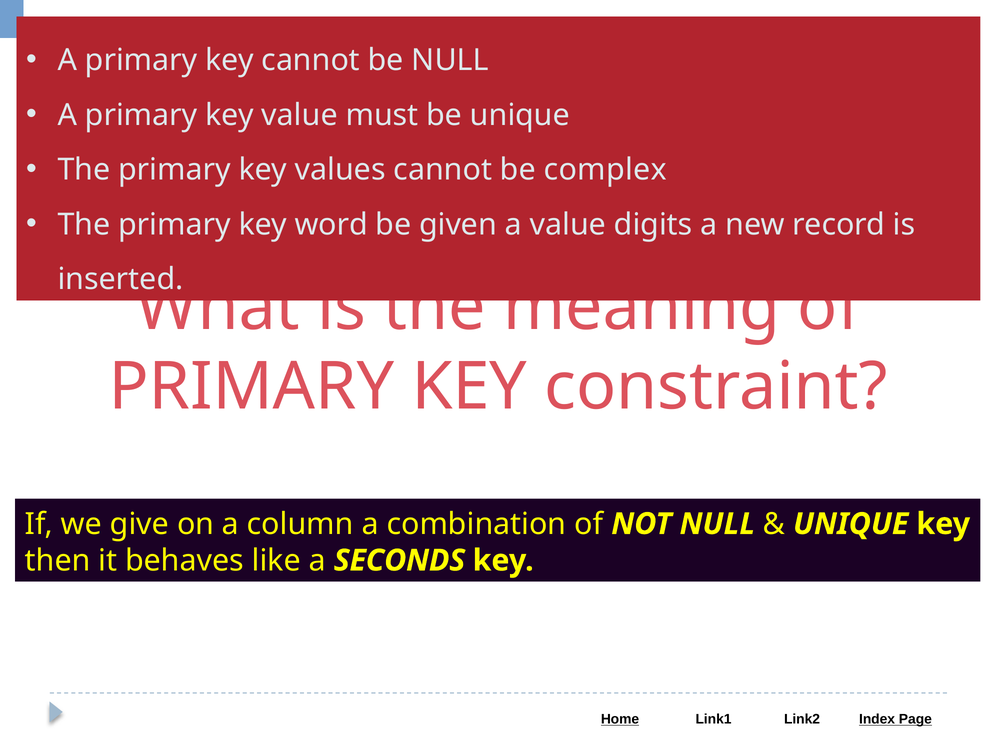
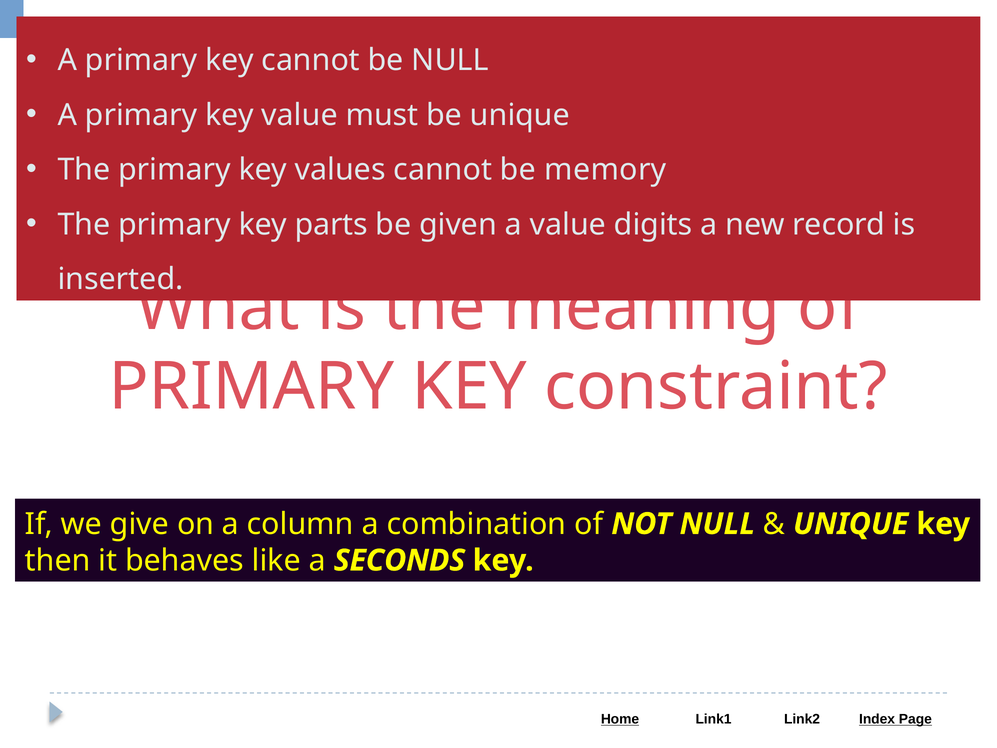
complex: complex -> memory
word: word -> parts
